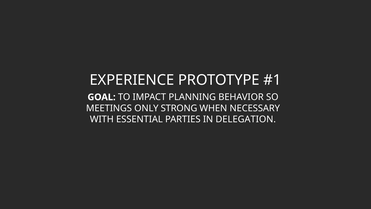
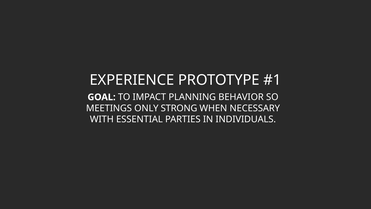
DELEGATION: DELEGATION -> INDIVIDUALS
